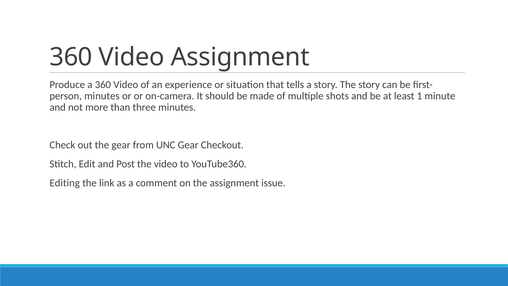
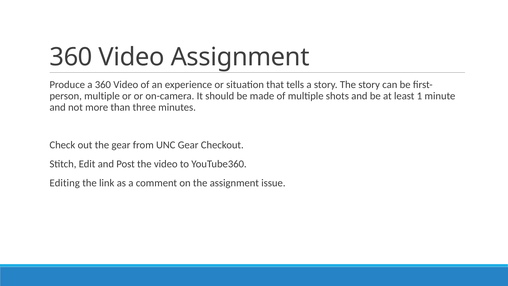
minutes at (102, 96): minutes -> multiple
